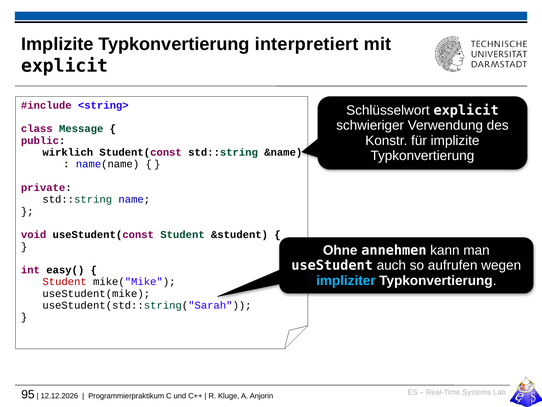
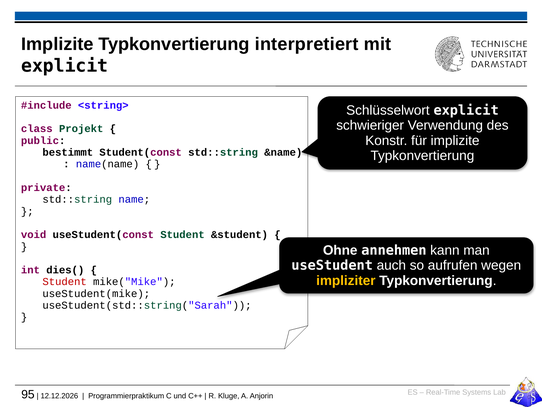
Message: Message -> Projekt
wirklich: wirklich -> bestimmt
easy(: easy( -> dies(
impliziter colour: light blue -> yellow
